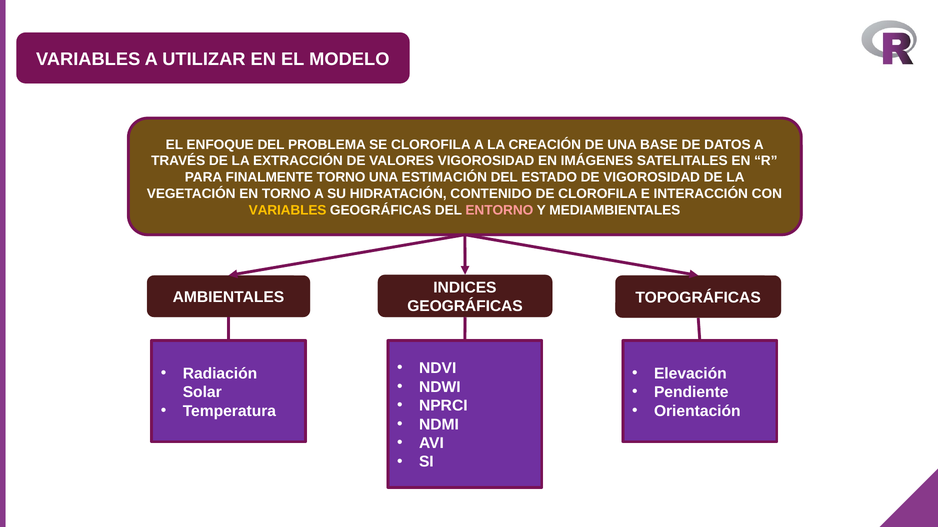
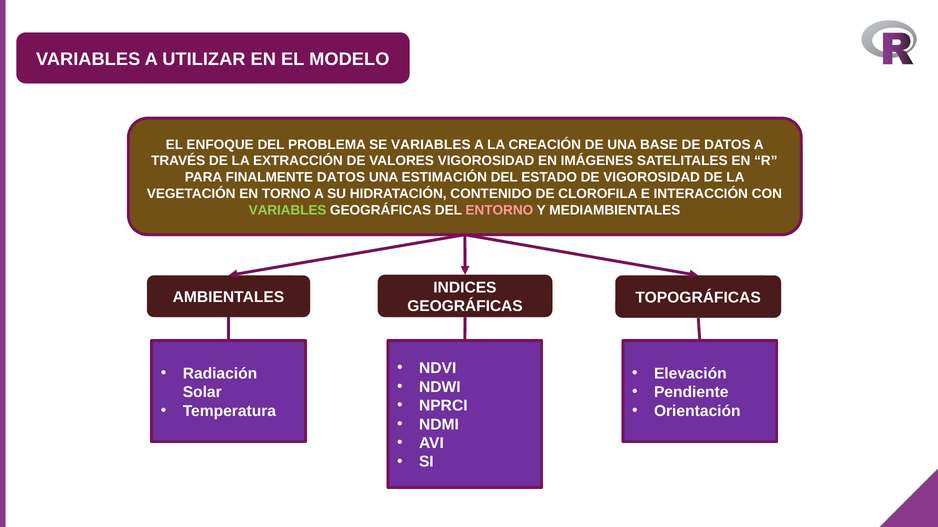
SE CLOROFILA: CLOROFILA -> VARIABLES
FINALMENTE TORNO: TORNO -> DATOS
VARIABLES at (288, 210) colour: yellow -> light green
